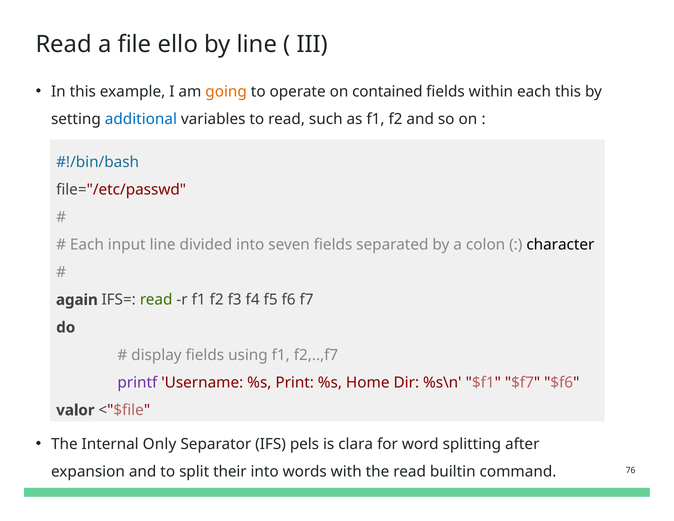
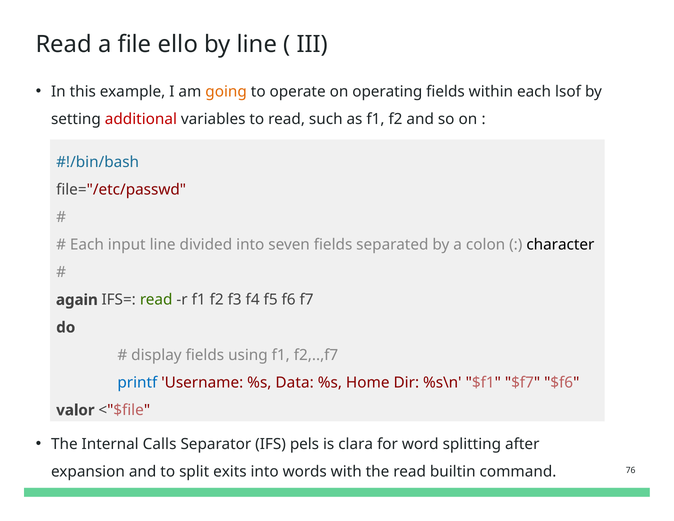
contained: contained -> operating
each this: this -> lsof
additional colour: blue -> red
printf colour: purple -> blue
Print: Print -> Data
Only: Only -> Calls
their: their -> exits
